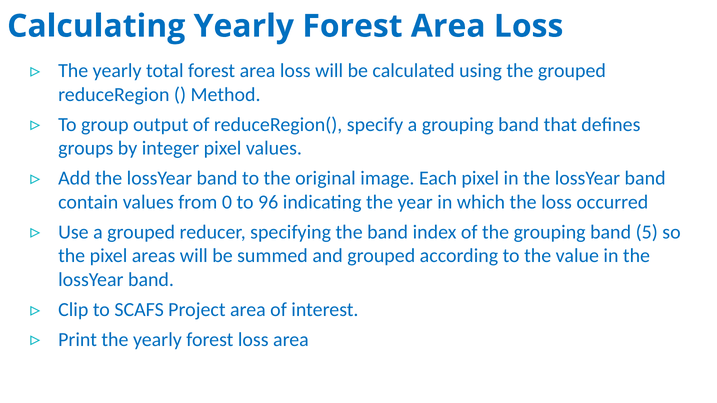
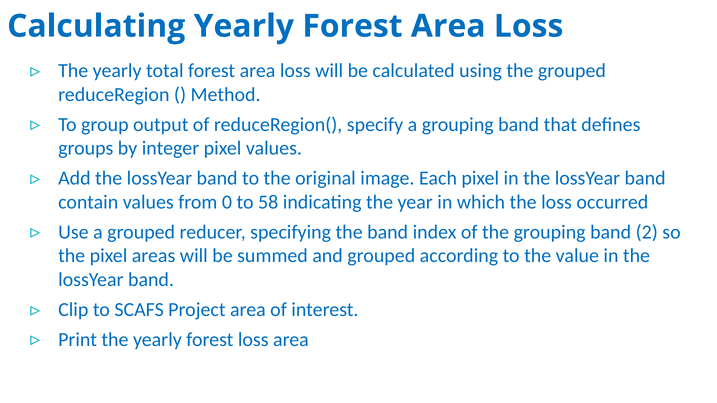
96: 96 -> 58
5: 5 -> 2
